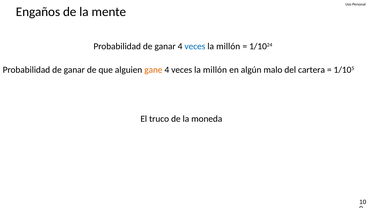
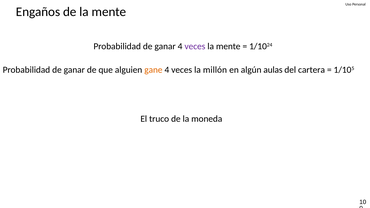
veces at (195, 46) colour: blue -> purple
millón at (228, 46): millón -> mente
malo: malo -> aulas
